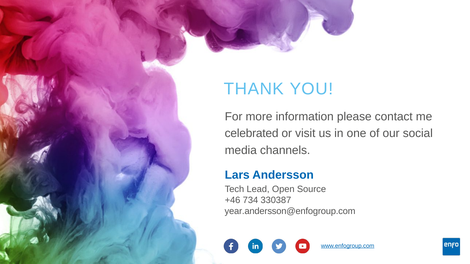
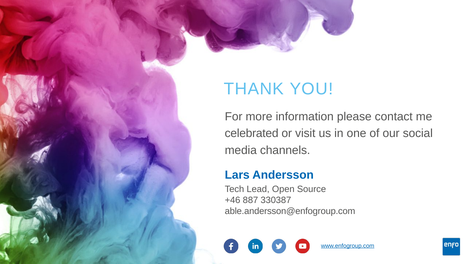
734: 734 -> 887
year.andersson@enfogroup.com: year.andersson@enfogroup.com -> able.andersson@enfogroup.com
